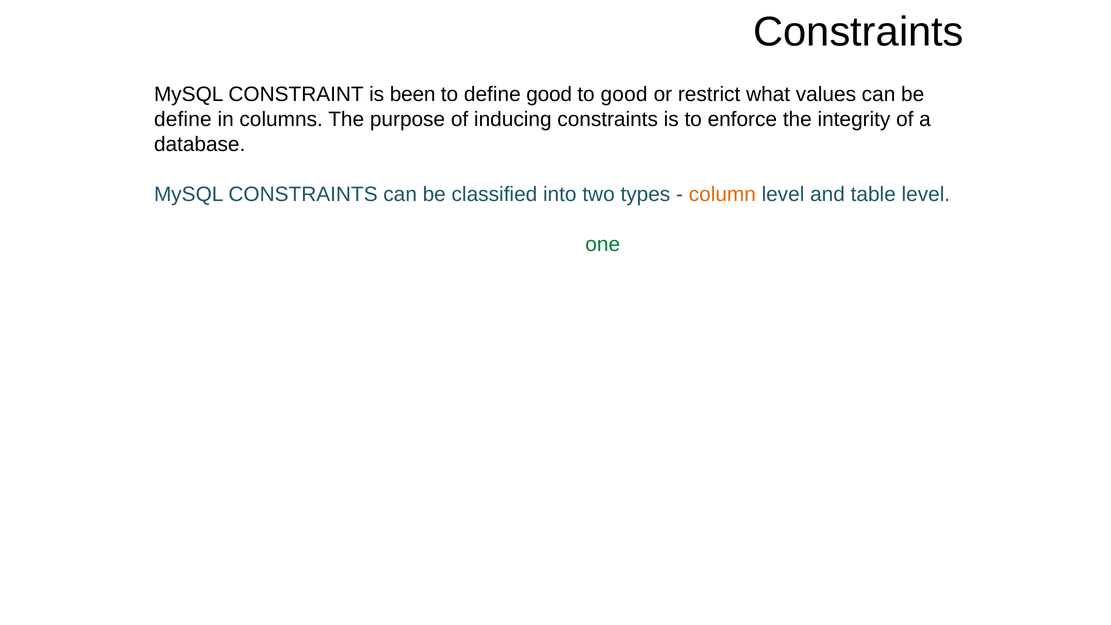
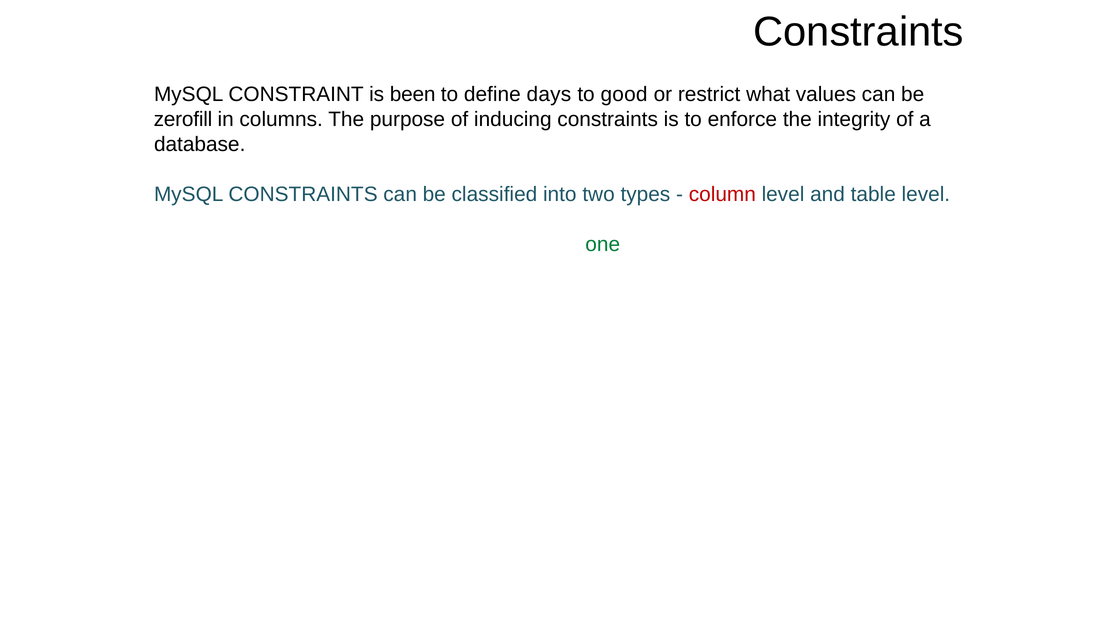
define good: good -> days
define at (183, 119): define -> zerofill
column at (722, 194) colour: orange -> red
